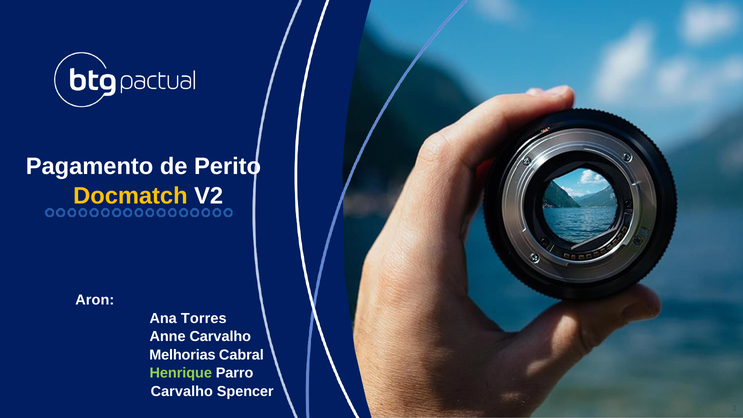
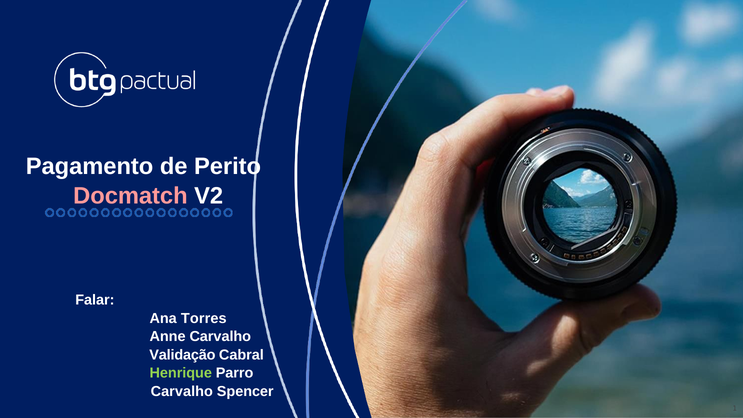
Docmatch colour: yellow -> pink
Aron: Aron -> Falar
Melhorias: Melhorias -> Validação
